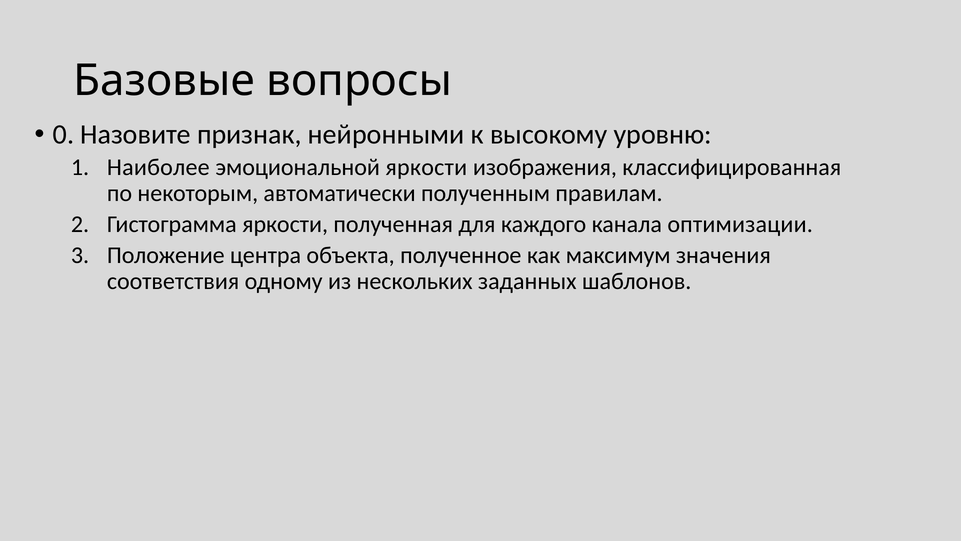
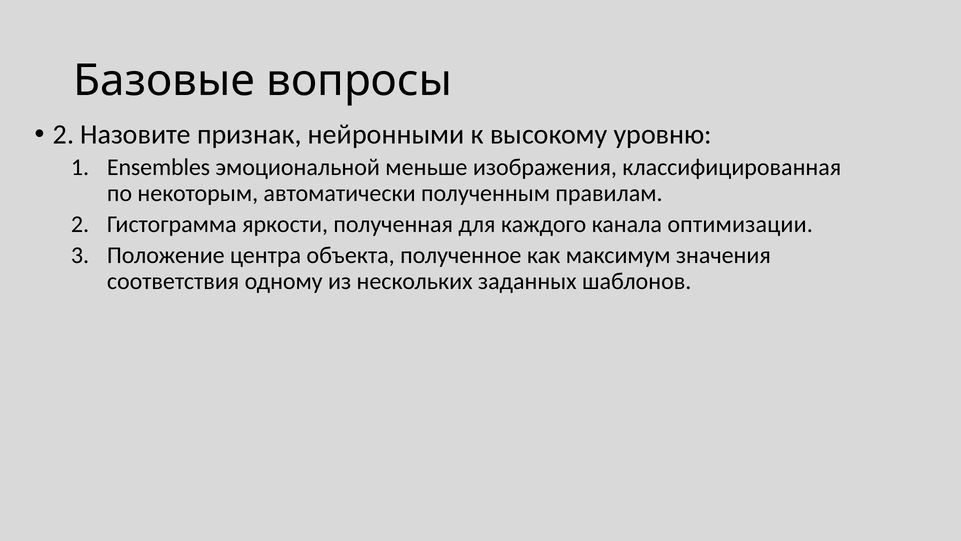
0 at (63, 134): 0 -> 2
Наиболее: Наиболее -> Ensembles
эмоциональной яркости: яркости -> меньше
